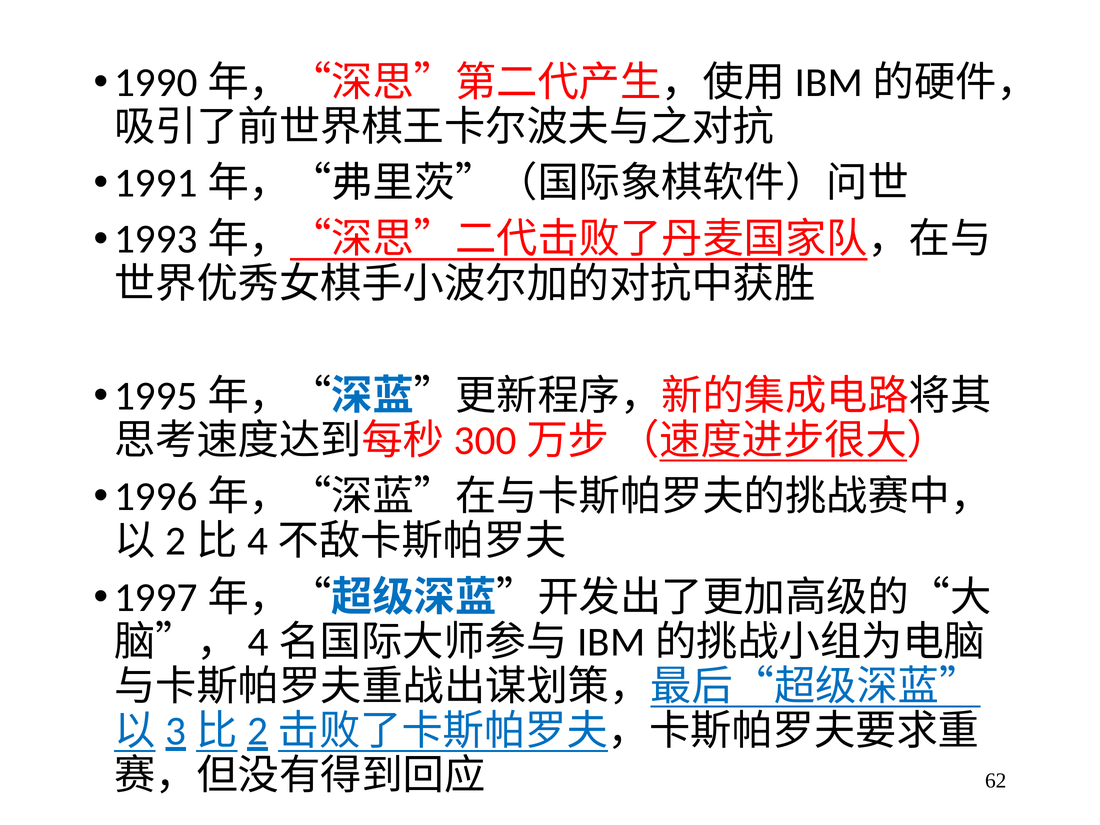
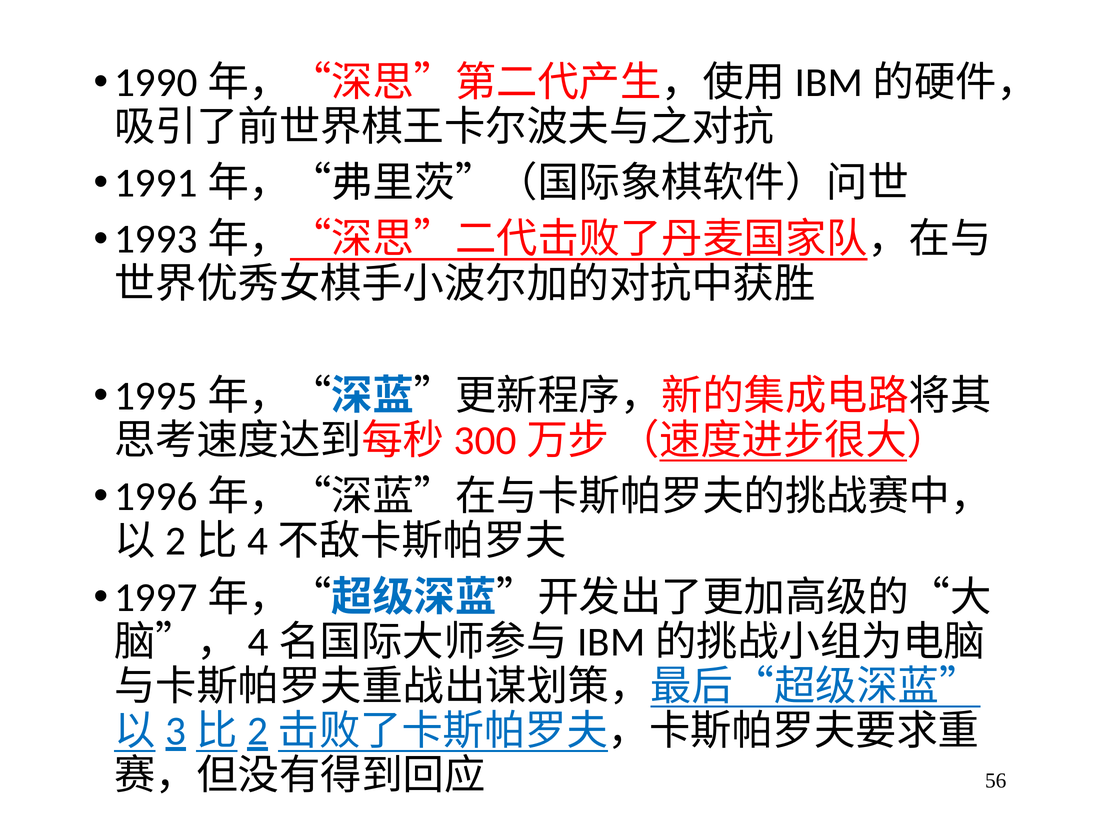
62: 62 -> 56
